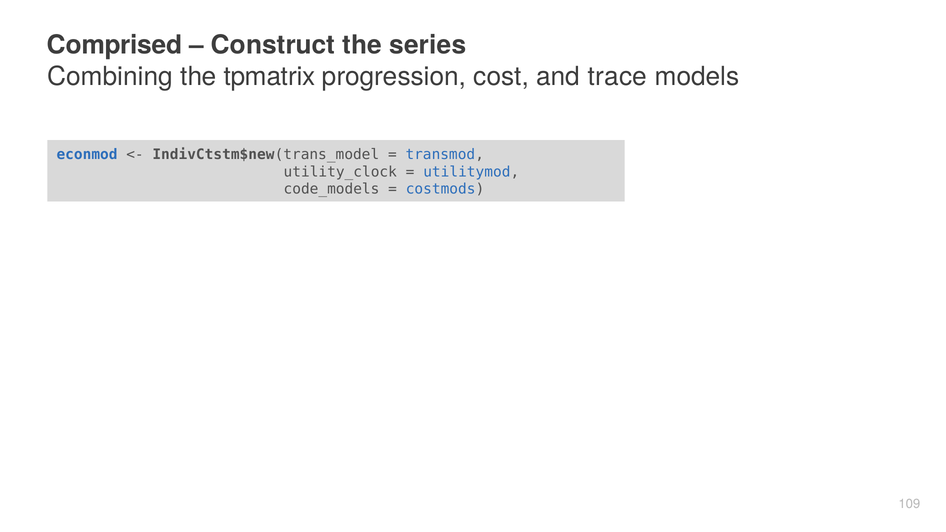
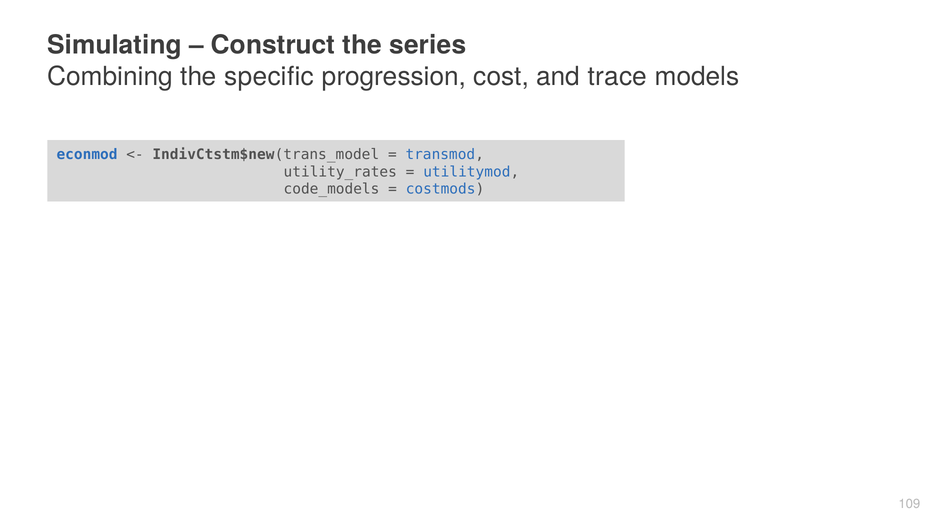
Comprised: Comprised -> Simulating
tpmatrix: tpmatrix -> specific
utility_clock: utility_clock -> utility_rates
